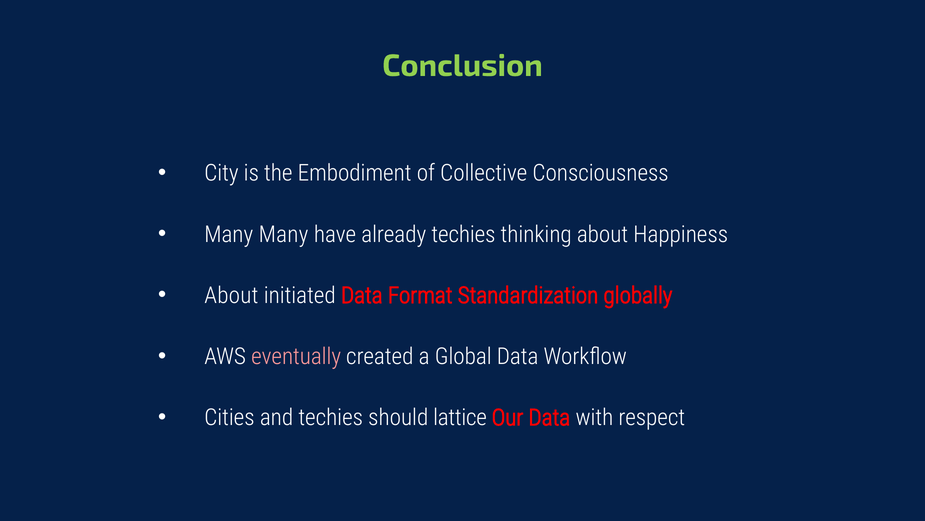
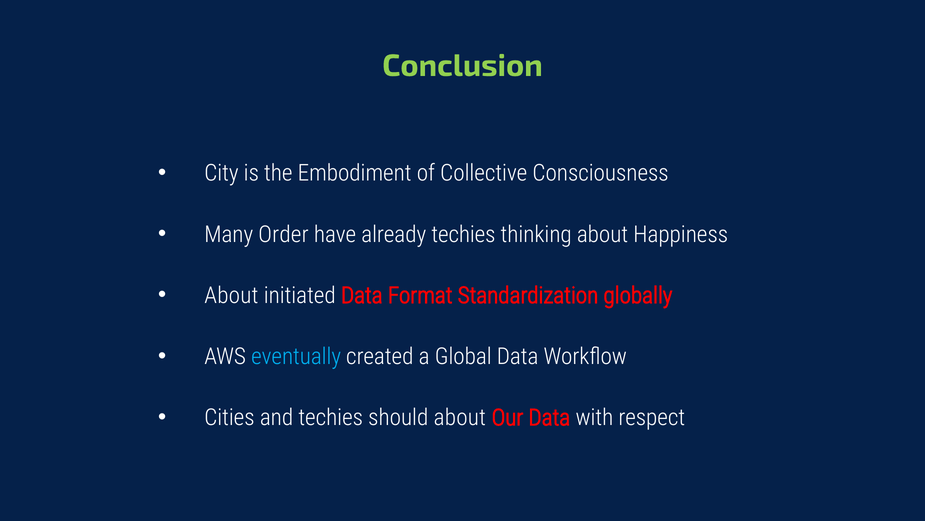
Many Many: Many -> Order
eventually colour: pink -> light blue
should lattice: lattice -> about
